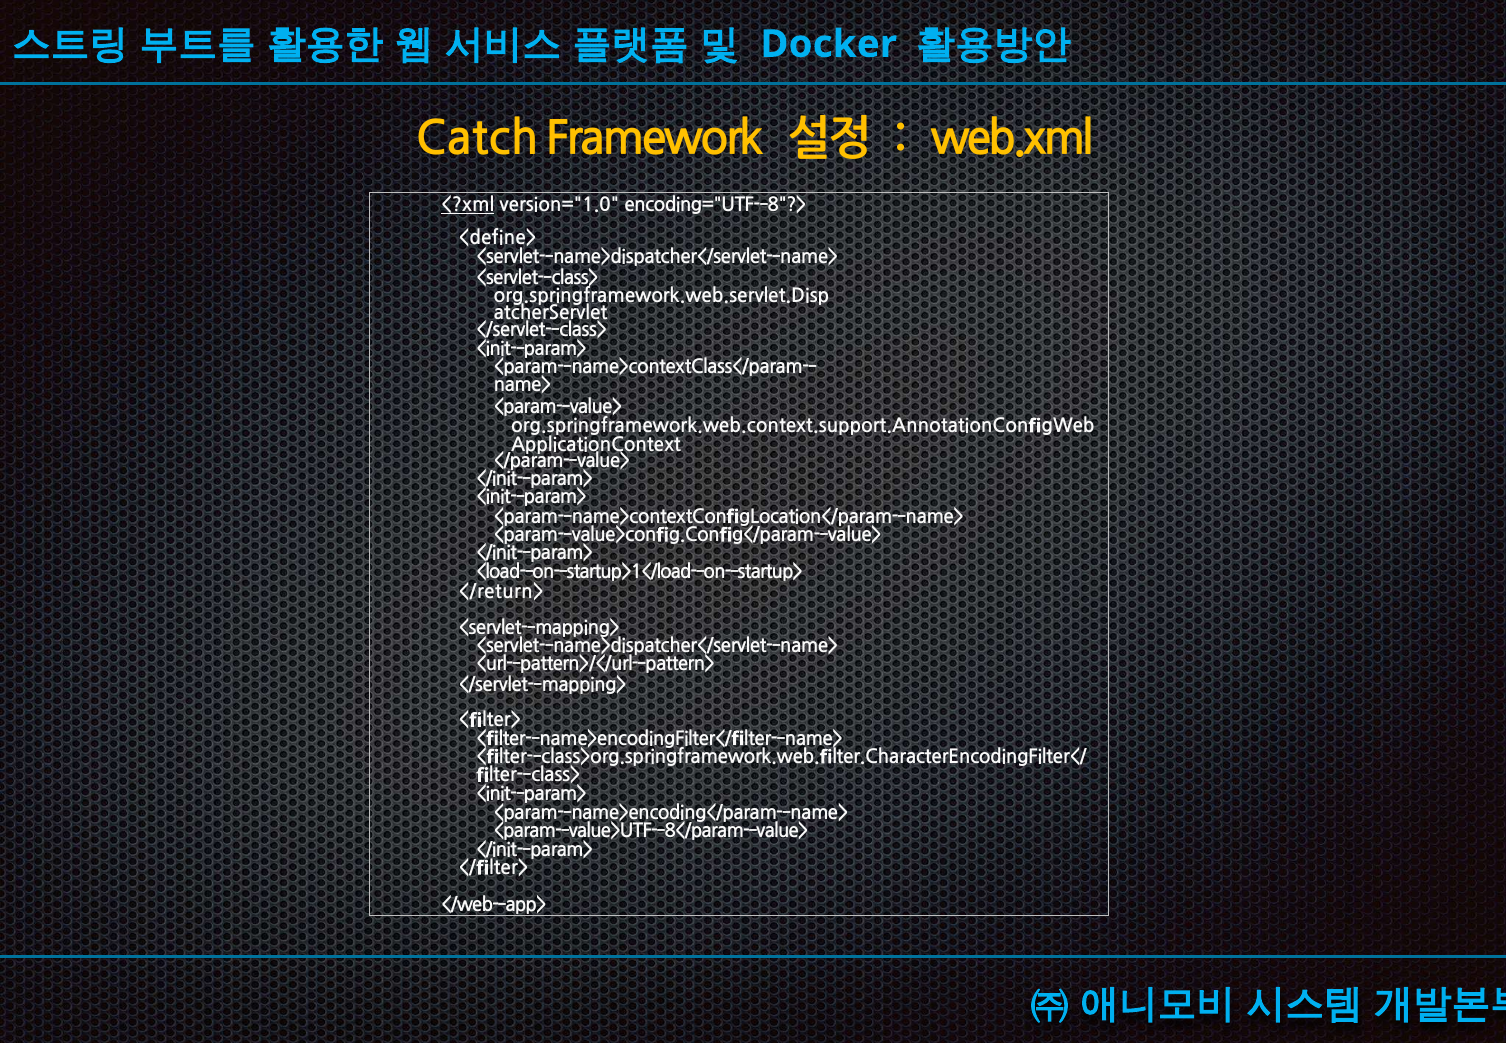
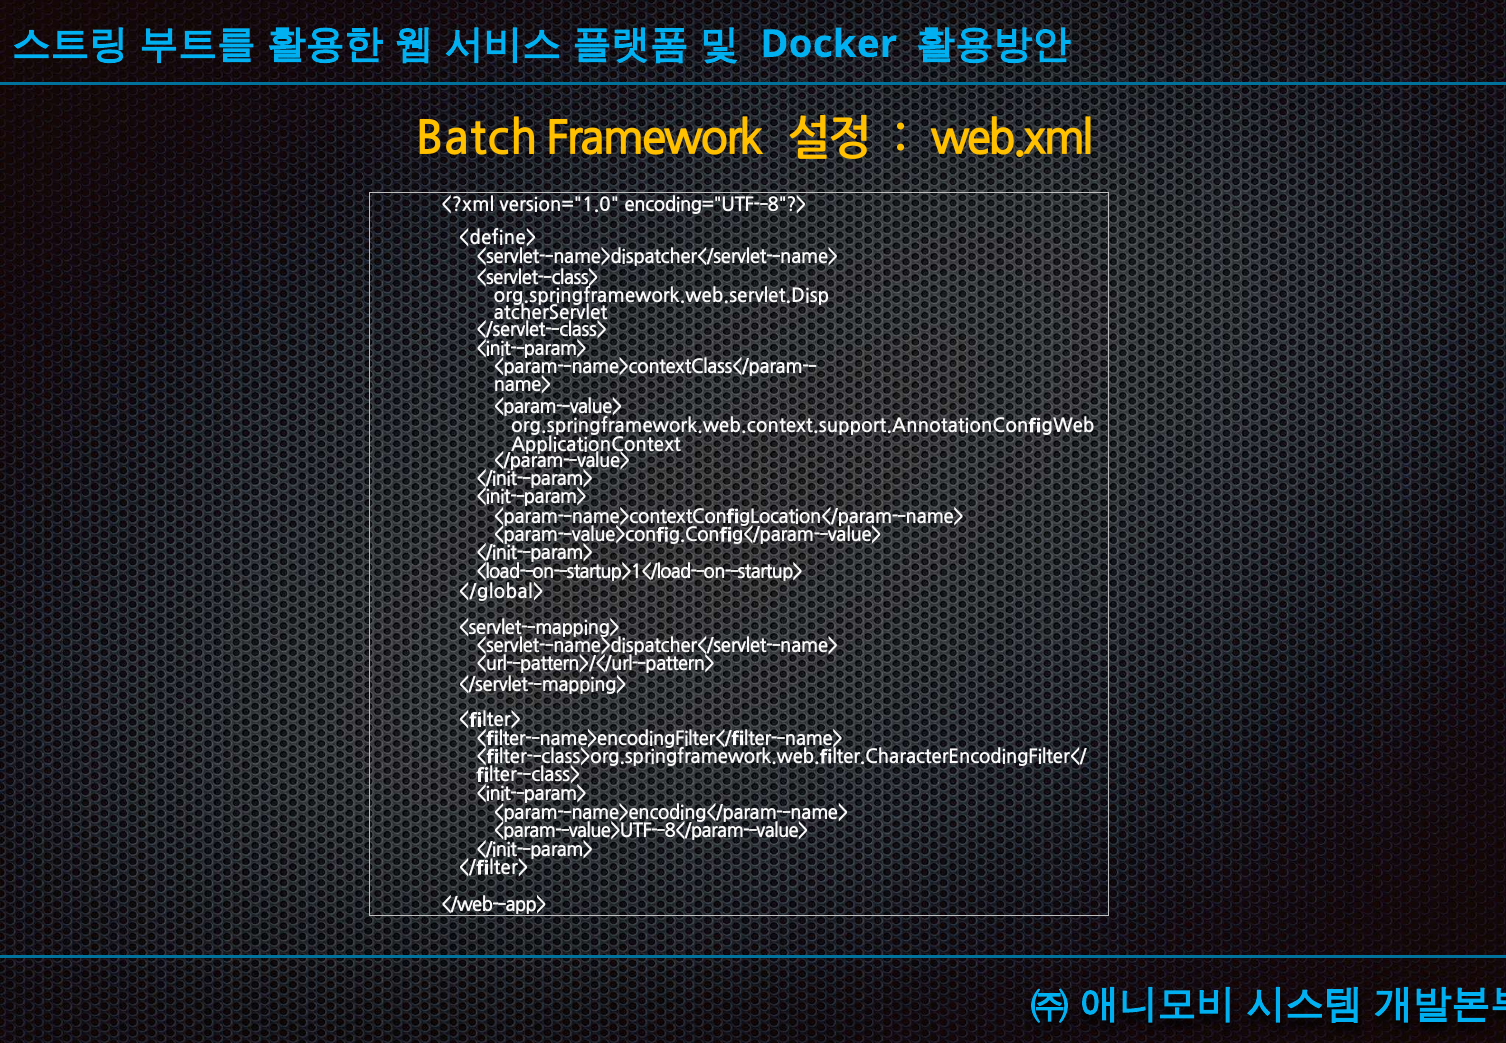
Catch: Catch -> Batch
<?xml underline: present -> none
</return>: </return> -> </global>
